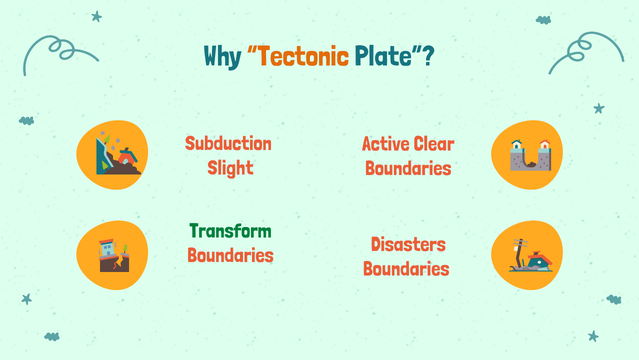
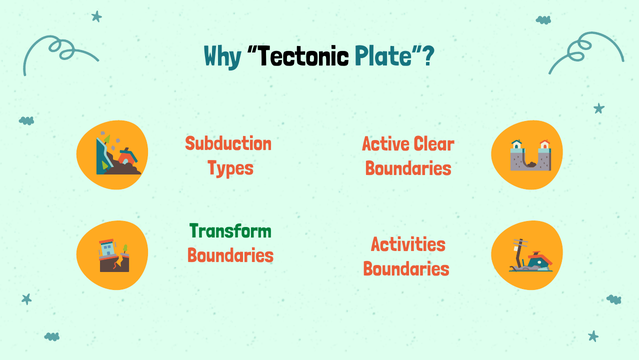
Tectonic colour: orange -> black
Slight: Slight -> Types
Disasters: Disasters -> Activities
